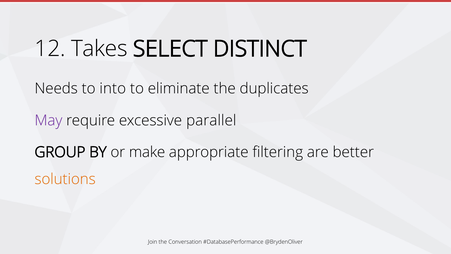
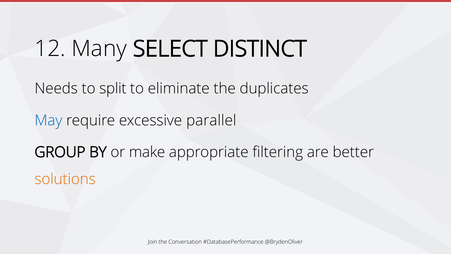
Takes: Takes -> Many
into: into -> split
May colour: purple -> blue
